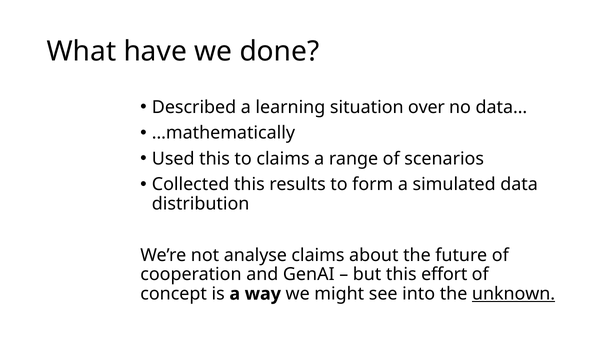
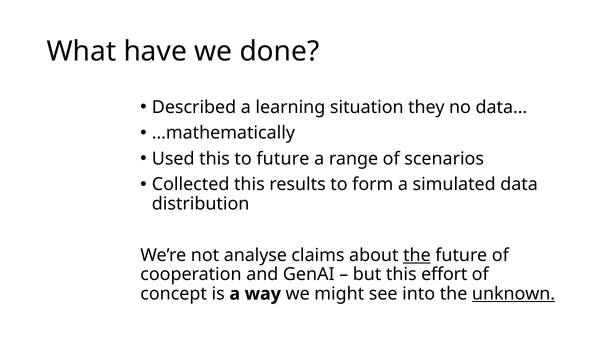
over: over -> they
to claims: claims -> future
the at (417, 255) underline: none -> present
